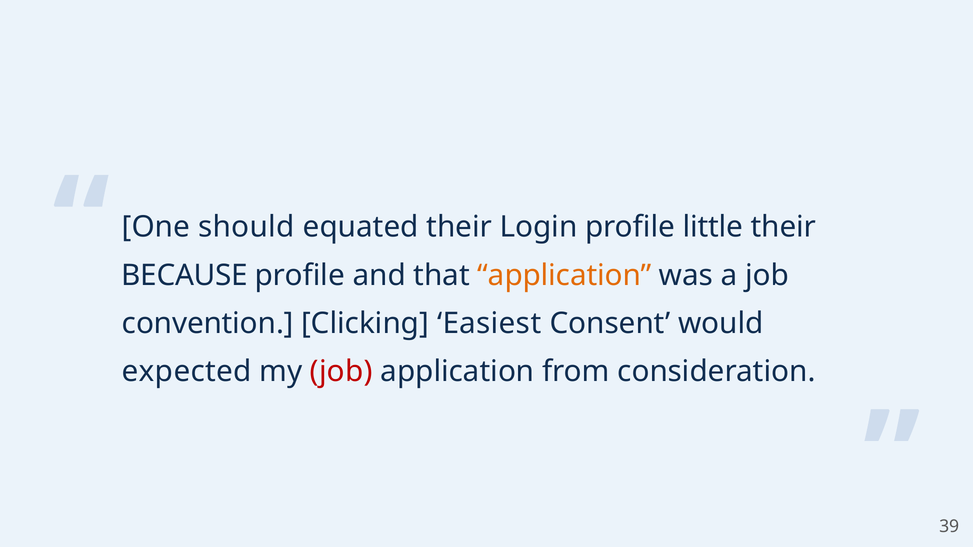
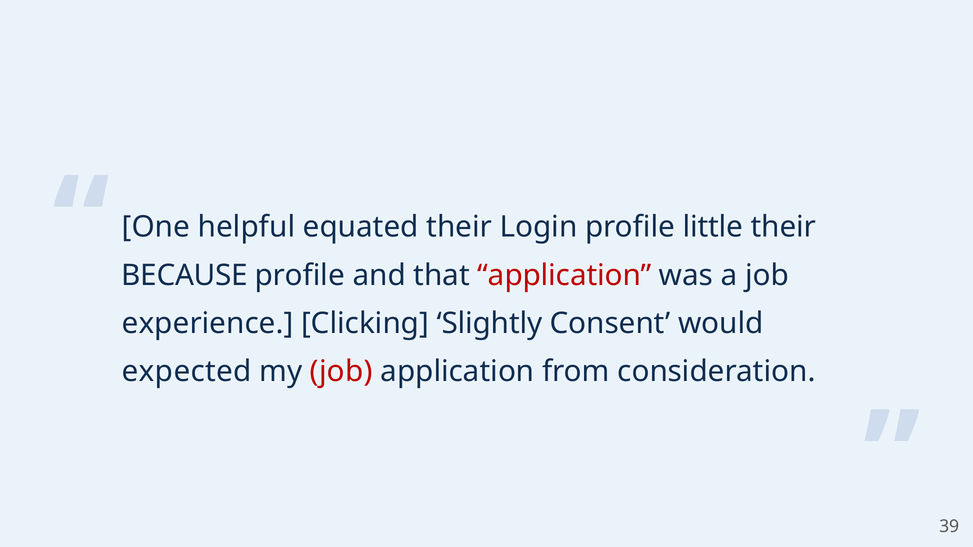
should: should -> helpful
application at (564, 275) colour: orange -> red
convention: convention -> experience
Easiest: Easiest -> Slightly
